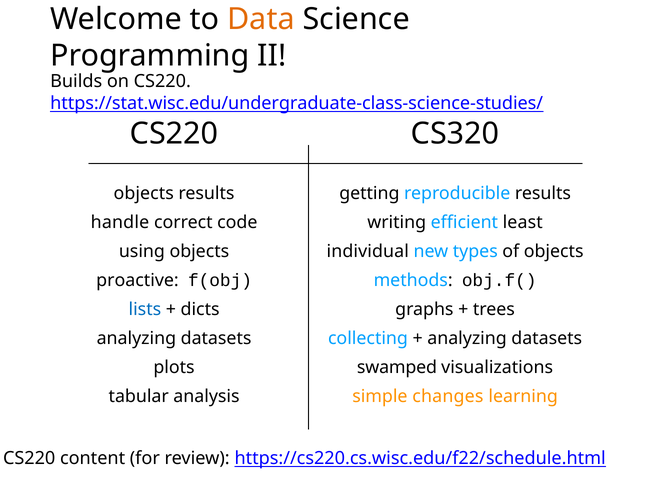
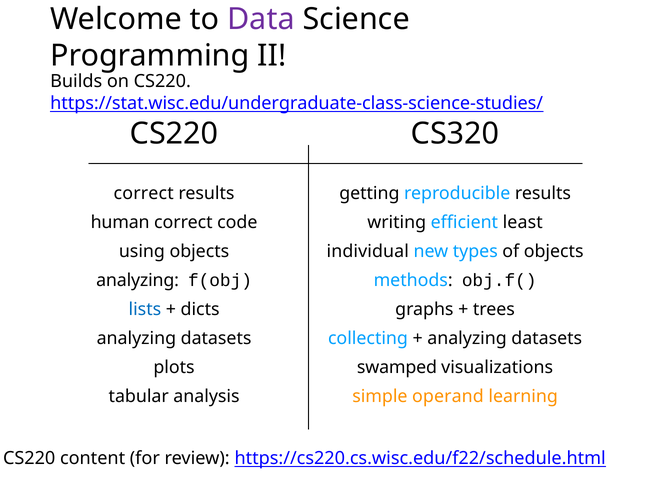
Data colour: orange -> purple
objects at (144, 193): objects -> correct
handle: handle -> human
proactive at (137, 281): proactive -> analyzing
changes: changes -> operand
